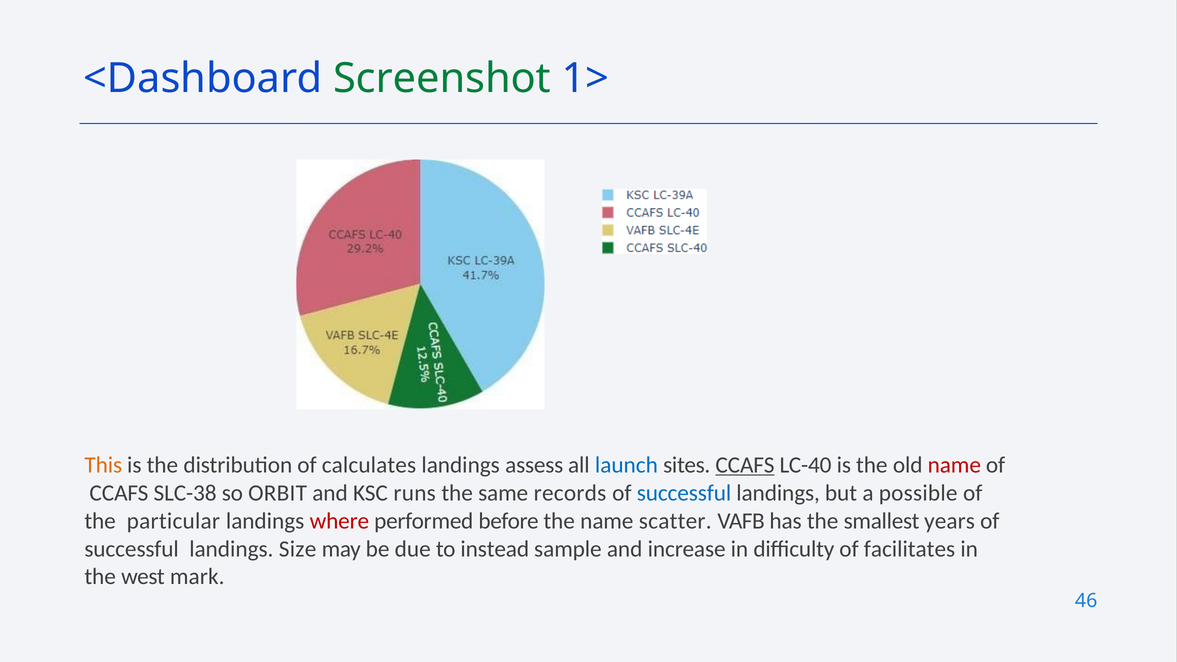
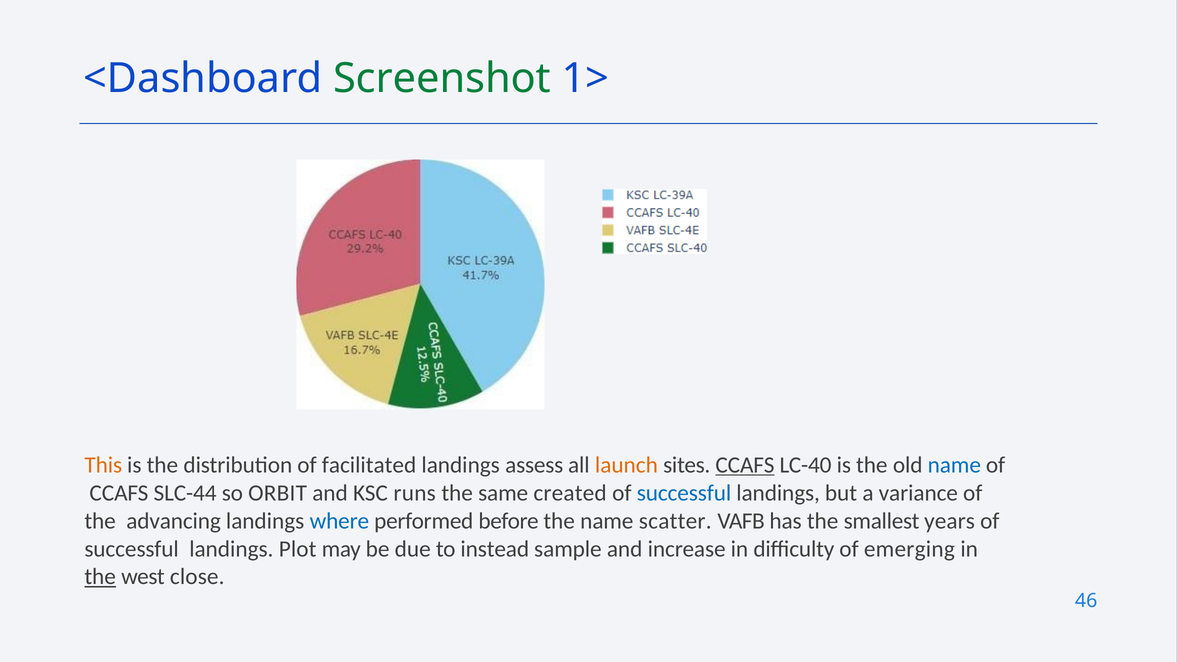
calculates: calculates -> facilitated
launch colour: blue -> orange
name at (954, 465) colour: red -> blue
SLC-38: SLC-38 -> SLC-44
records: records -> created
possible: possible -> variance
particular: particular -> advancing
where colour: red -> blue
Size: Size -> Plot
facilitates: facilitates -> emerging
the at (100, 577) underline: none -> present
mark: mark -> close
